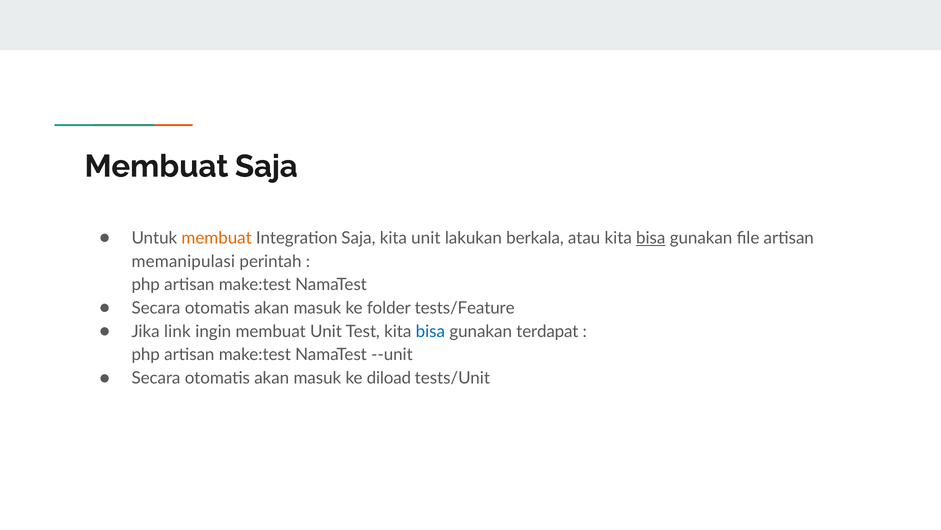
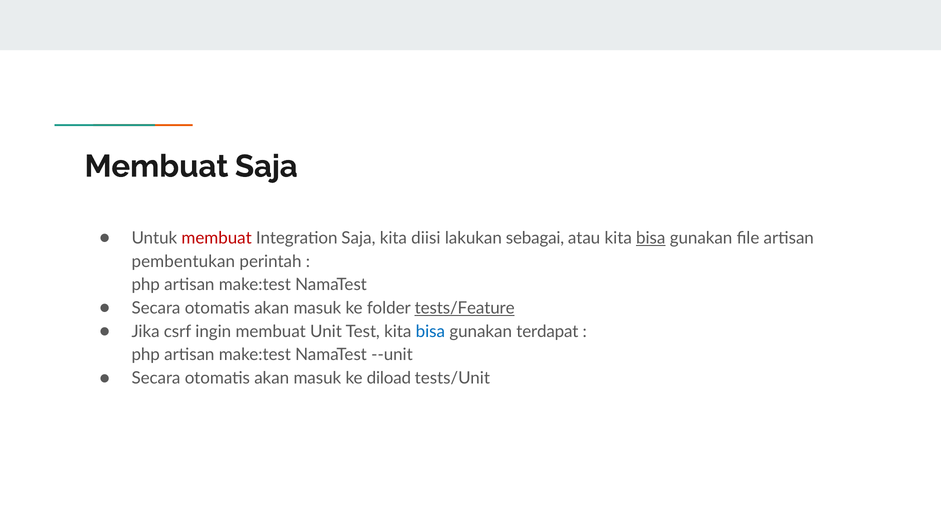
membuat at (217, 238) colour: orange -> red
kita unit: unit -> diisi
berkala: berkala -> sebagai
memanipulasi: memanipulasi -> pembentukan
tests/Feature underline: none -> present
link: link -> csrf
